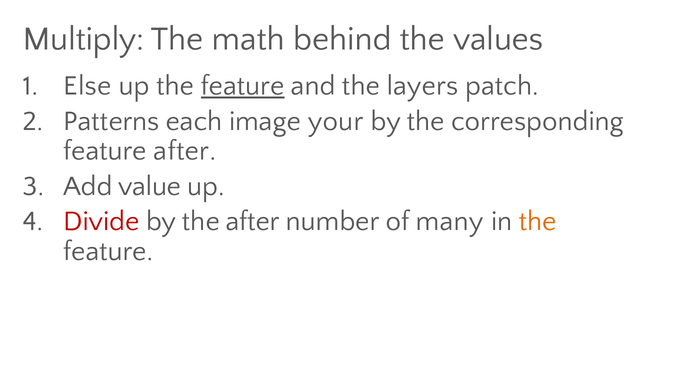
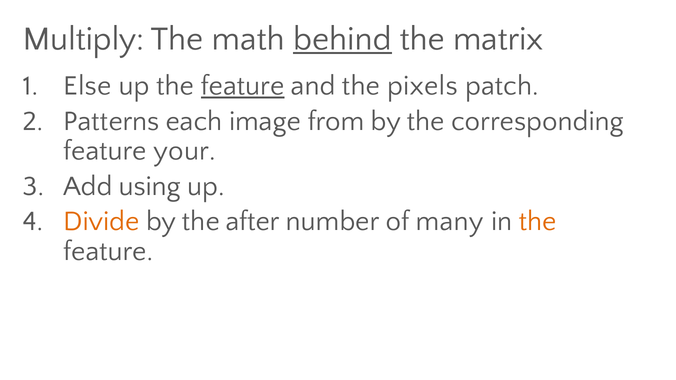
behind underline: none -> present
values: values -> matrix
layers: layers -> pixels
your: your -> from
feature after: after -> your
value: value -> using
Divide colour: red -> orange
